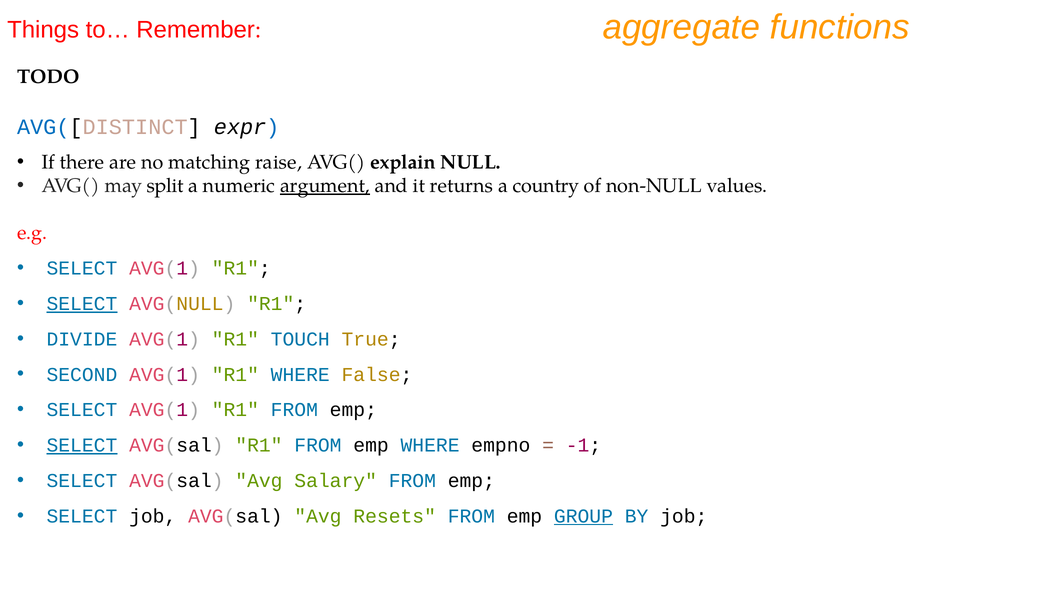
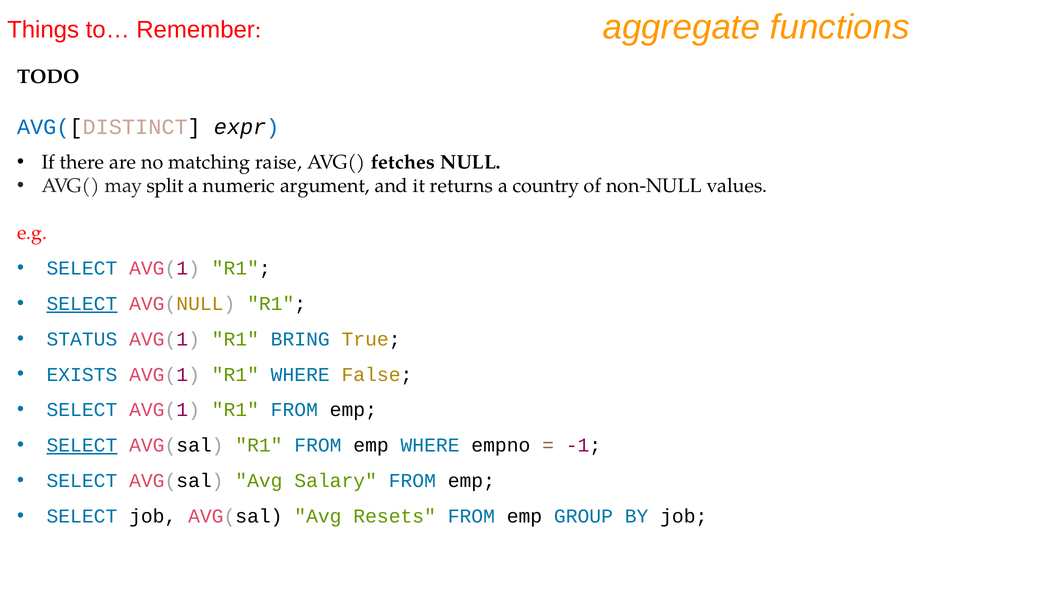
explain: explain -> fetches
argument underline: present -> none
DIVIDE: DIVIDE -> STATUS
TOUCH: TOUCH -> BRING
SECOND: SECOND -> EXISTS
GROUP underline: present -> none
